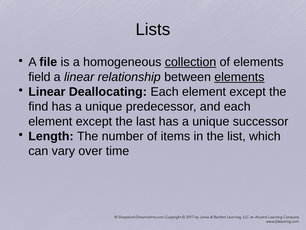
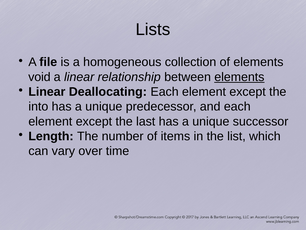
collection underline: present -> none
field: field -> void
find: find -> into
